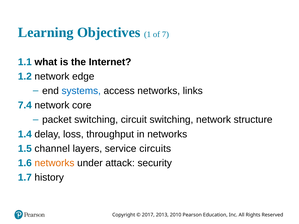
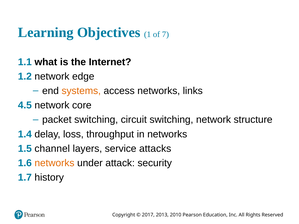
systems colour: blue -> orange
7.4: 7.4 -> 4.5
circuits: circuits -> attacks
